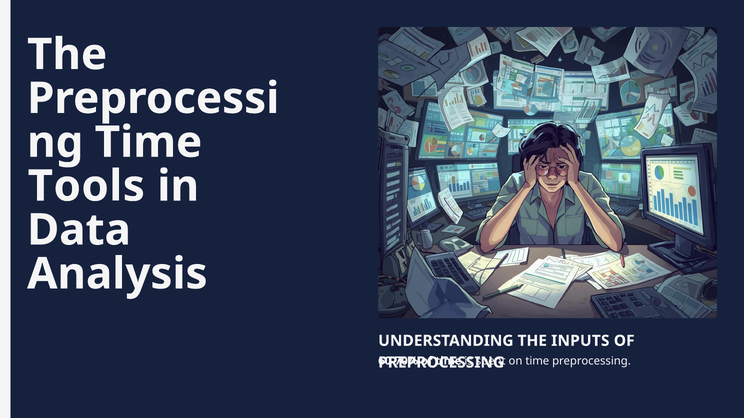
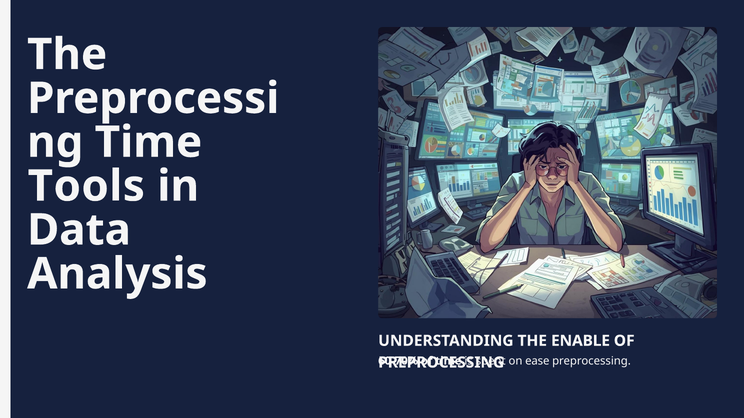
INPUTS: INPUTS -> ENABLE
on time: time -> ease
